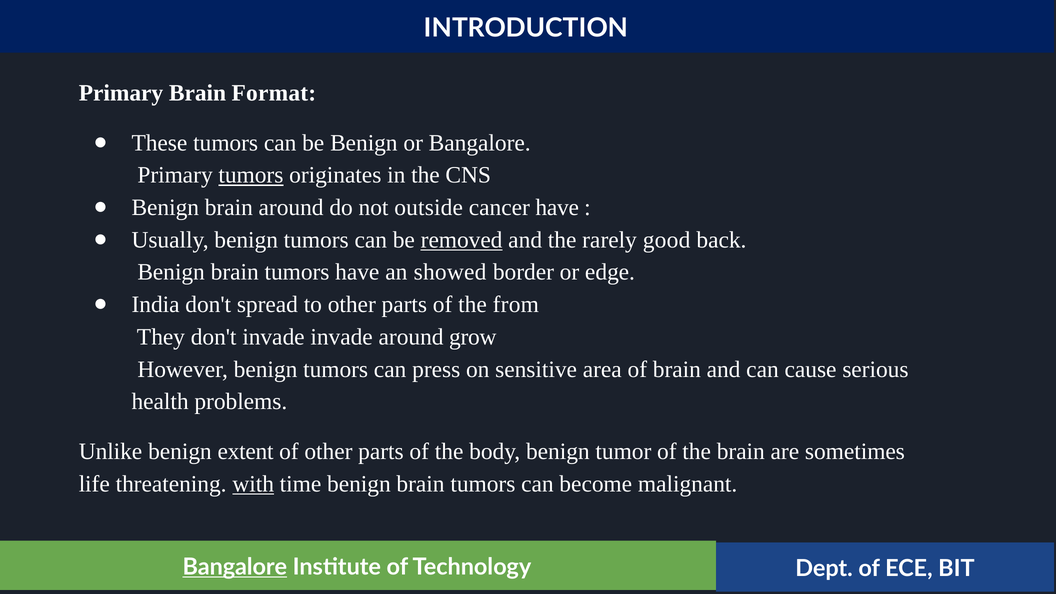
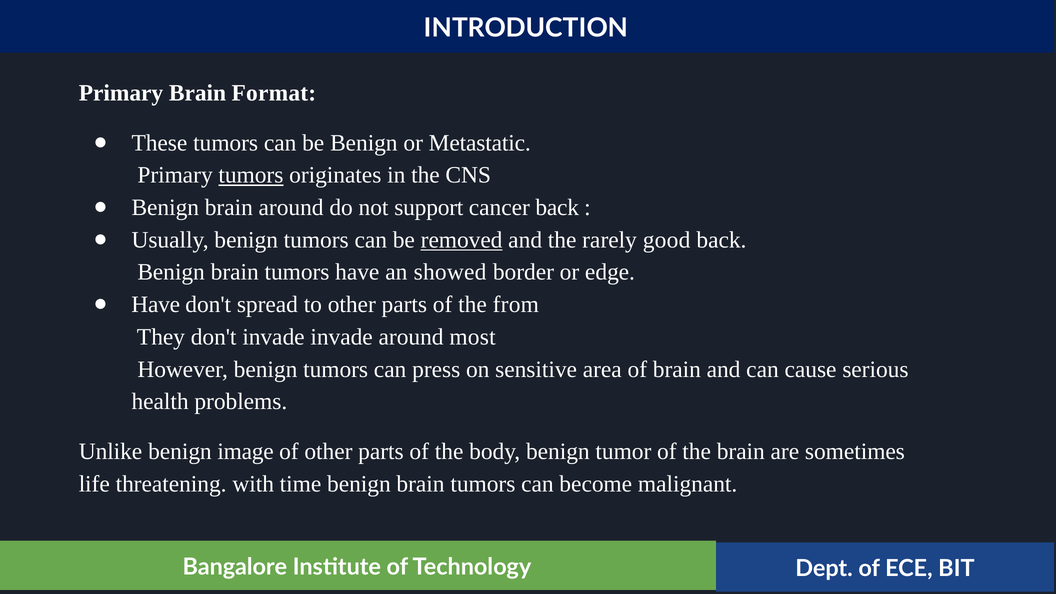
or Bangalore: Bangalore -> Metastatic
outside: outside -> support
cancer have: have -> back
India at (156, 305): India -> Have
grow: grow -> most
extent: extent -> image
with underline: present -> none
Bangalore at (235, 567) underline: present -> none
